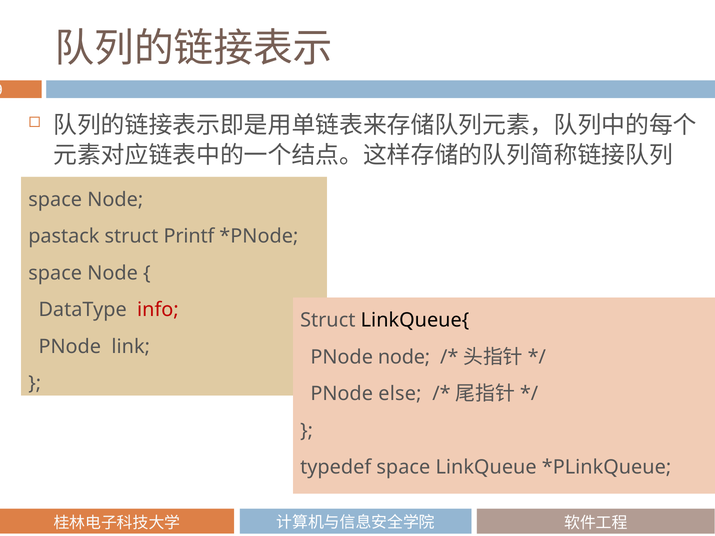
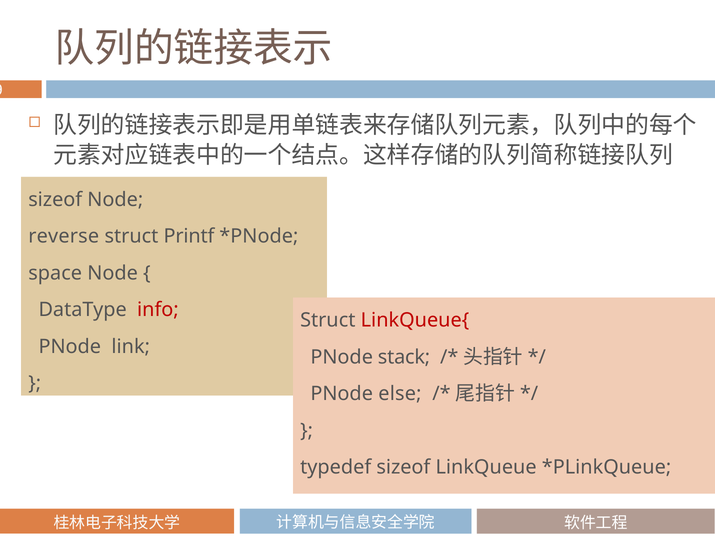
space at (55, 200): space -> sizeof
pastack: pastack -> reverse
LinkQueue{ colour: black -> red
PNode node: node -> stack
typedef space: space -> sizeof
